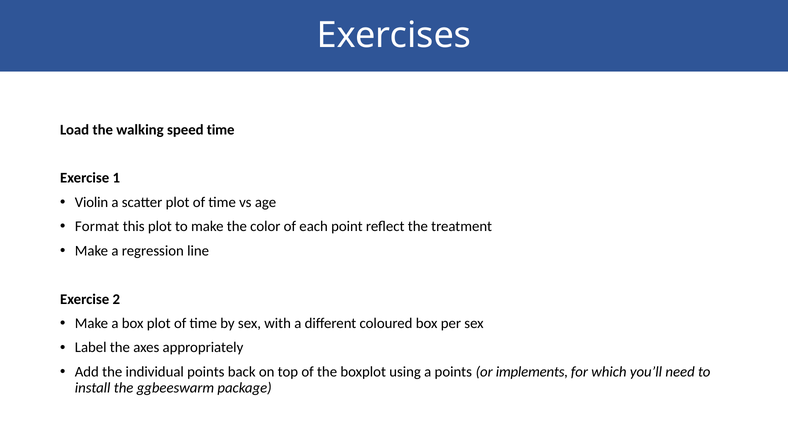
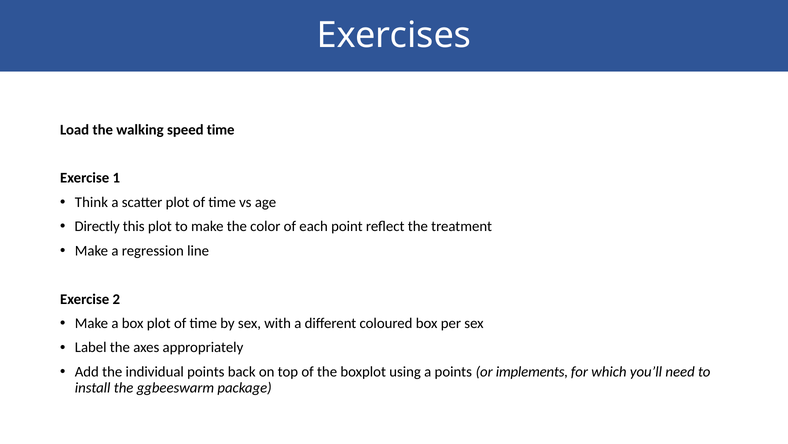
Violin: Violin -> Think
Format: Format -> Directly
